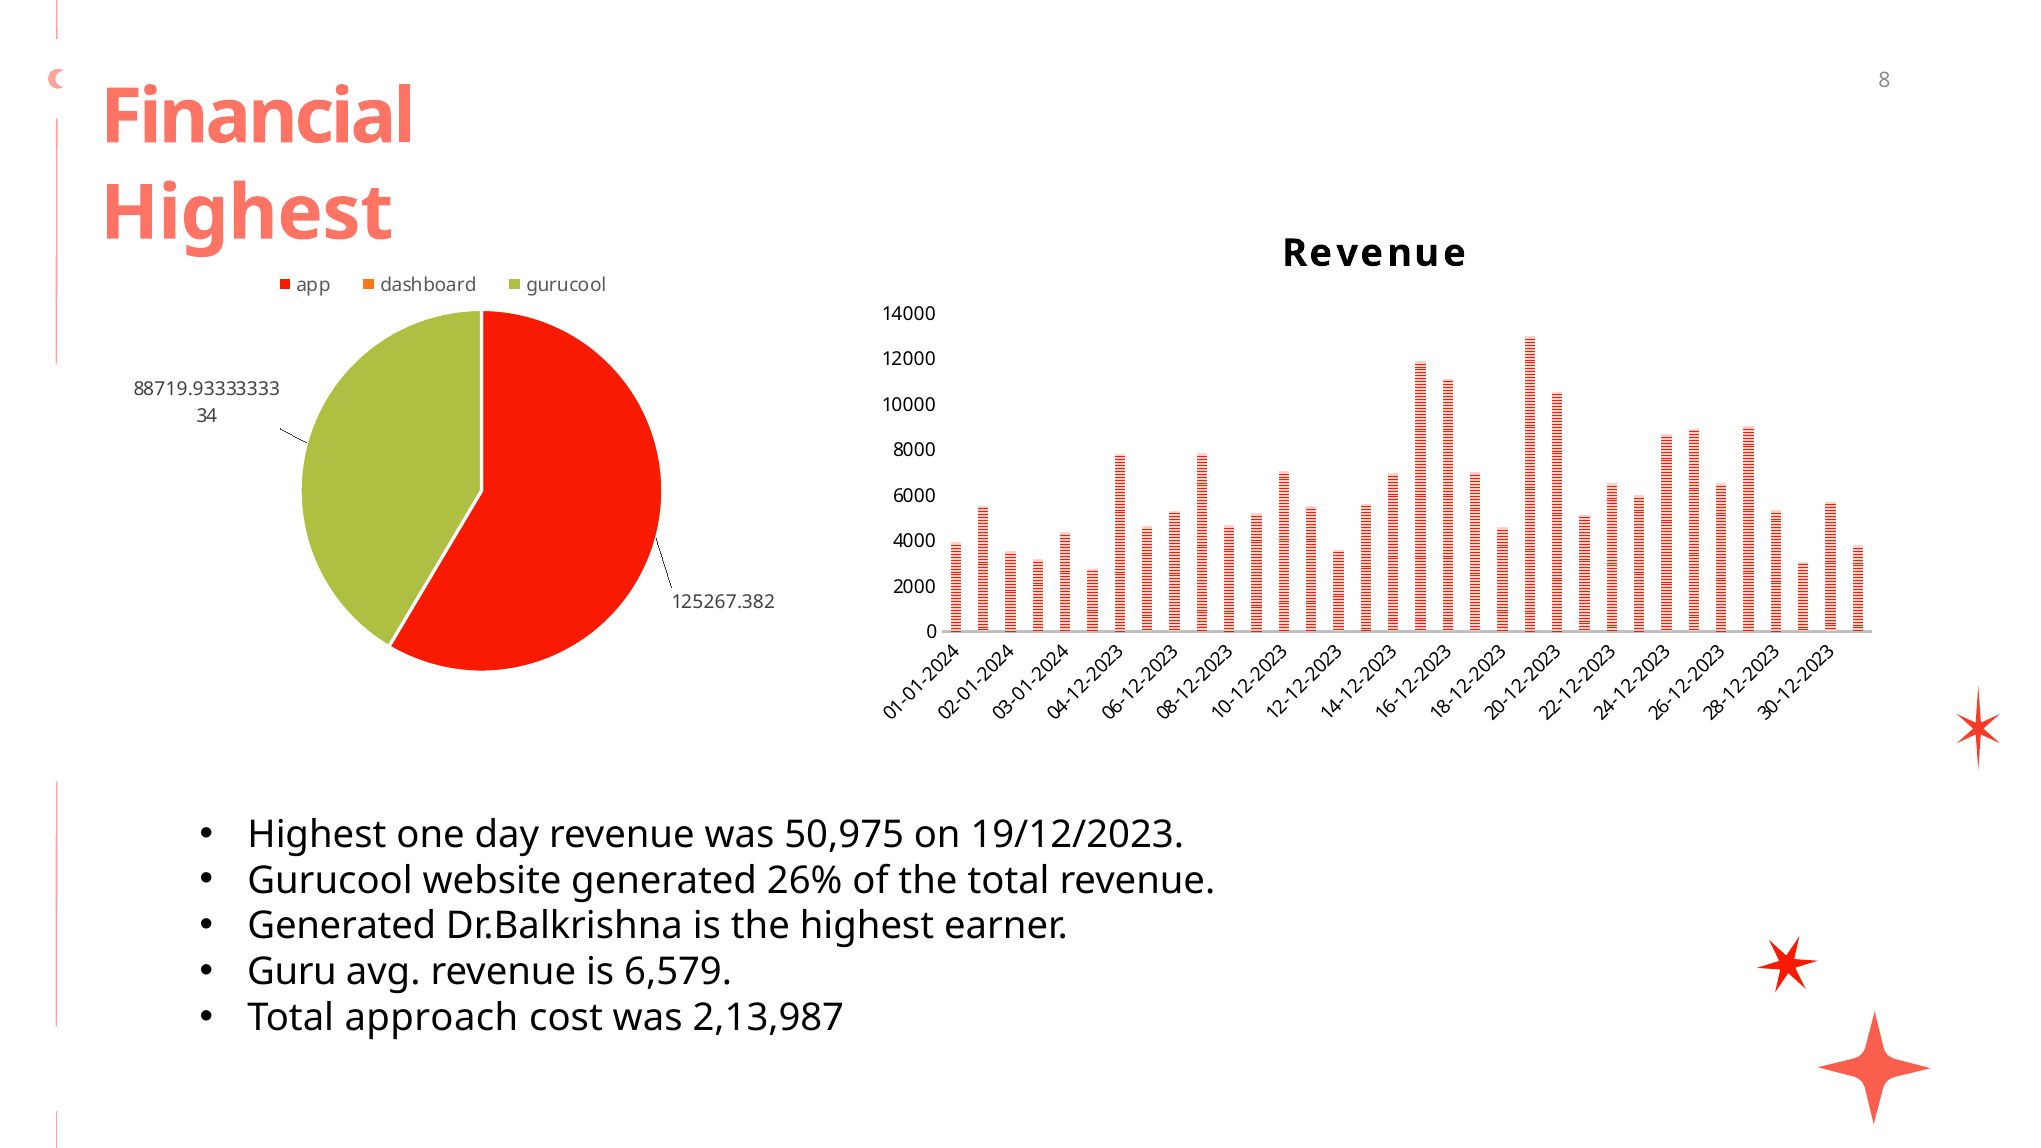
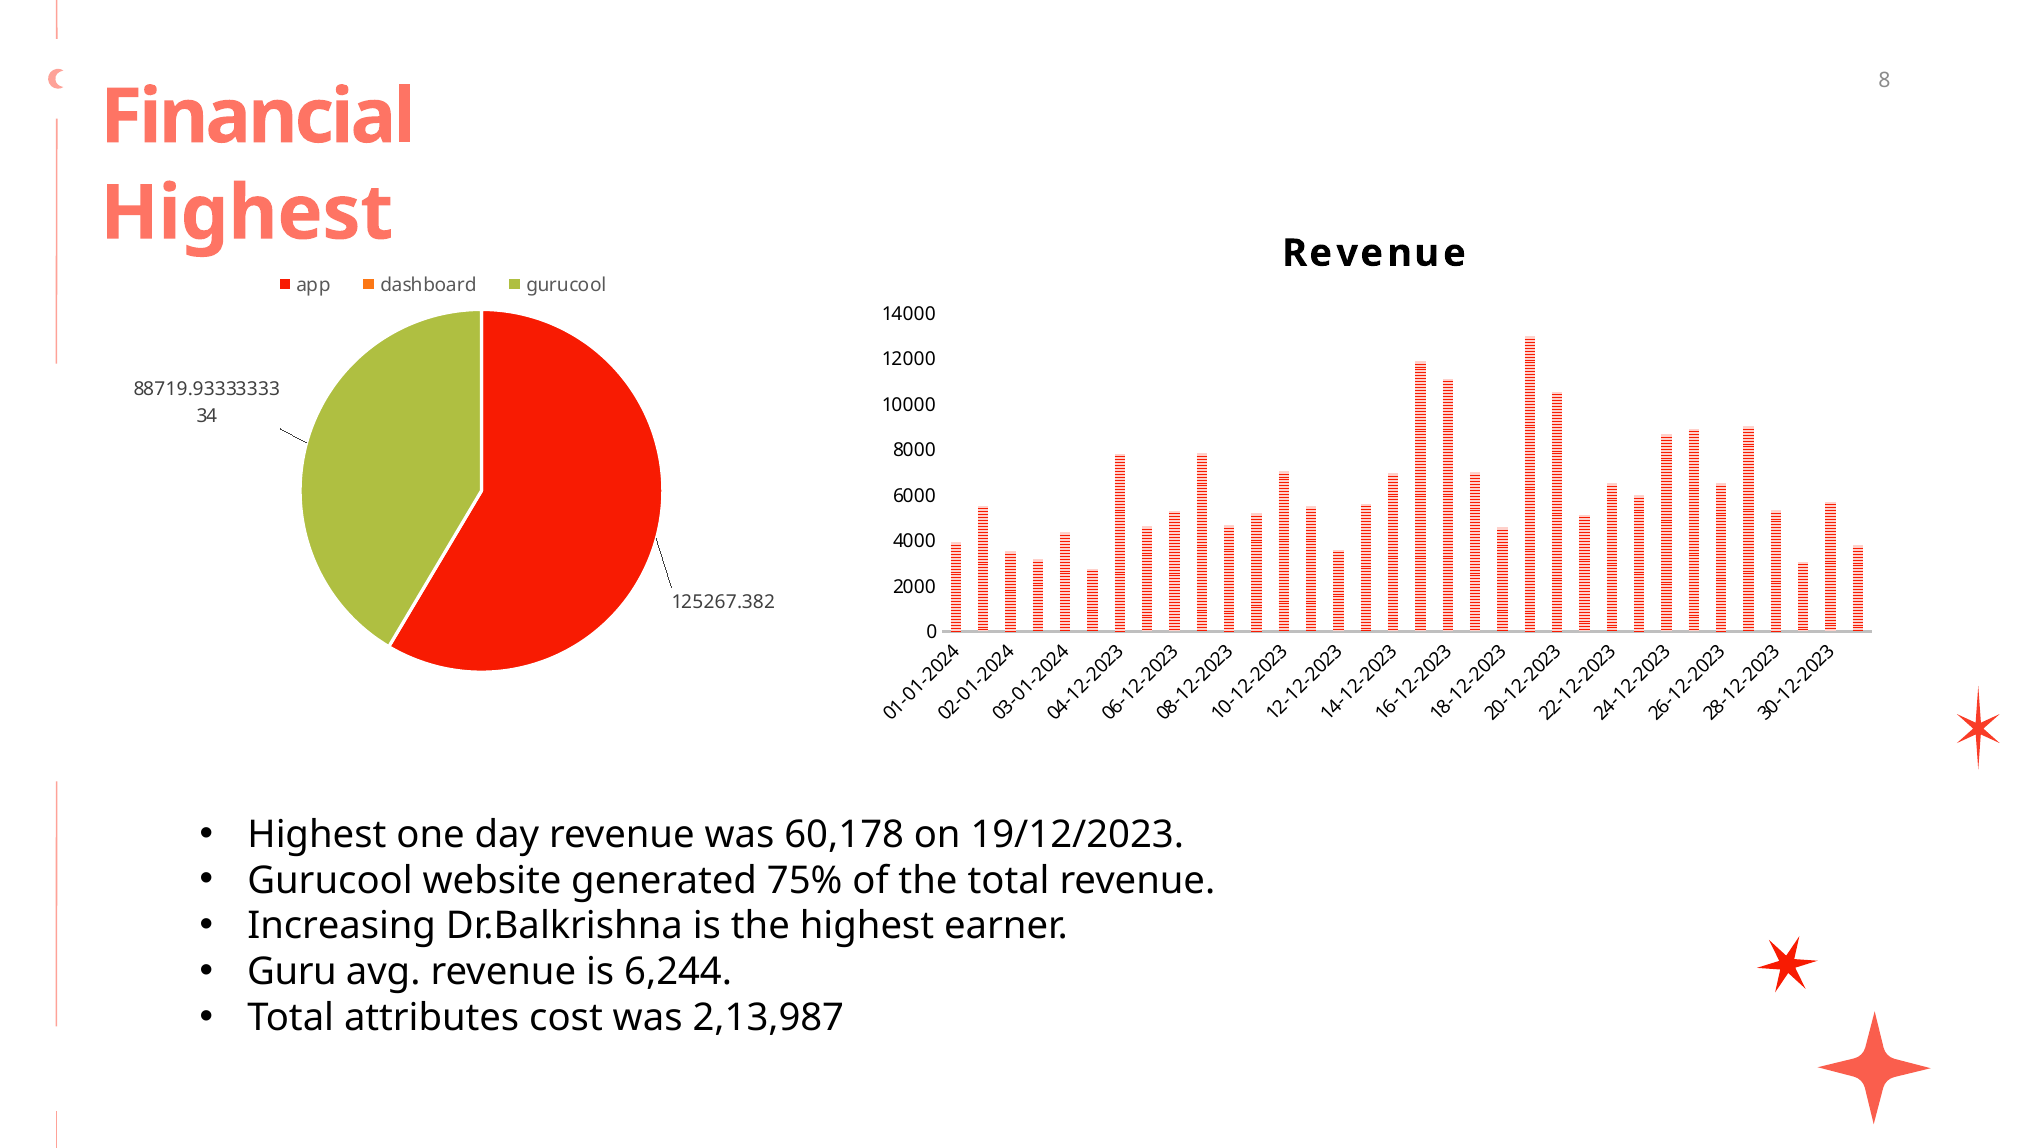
50,975: 50,975 -> 60,178
26%: 26% -> 75%
Generated at (342, 926): Generated -> Increasing
6,579: 6,579 -> 6,244
approach: approach -> attributes
